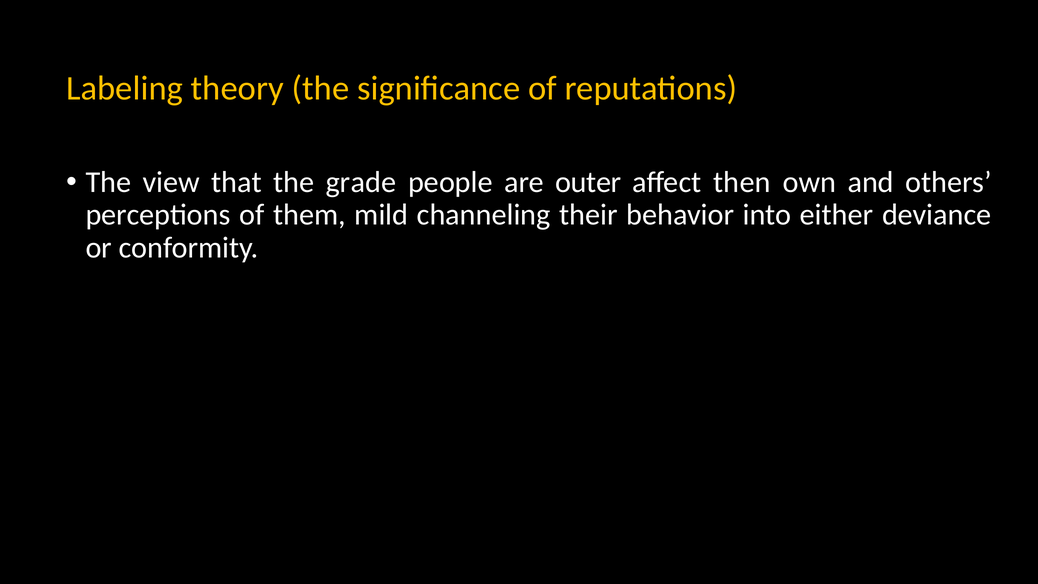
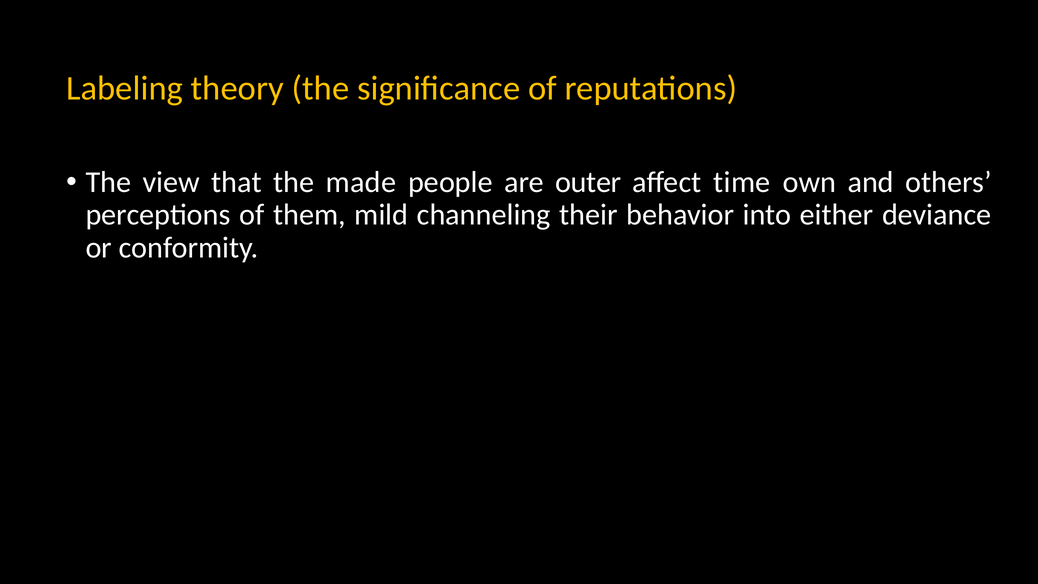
grade: grade -> made
then: then -> time
